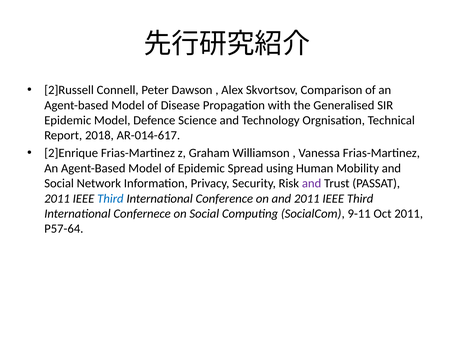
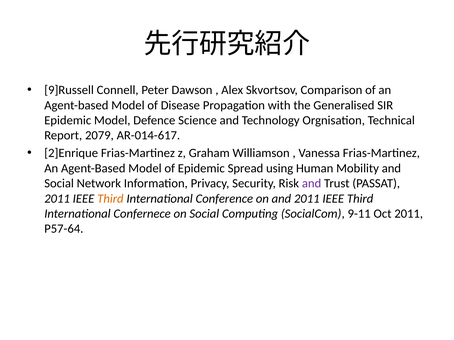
2]Russell: 2]Russell -> 9]Russell
2018: 2018 -> 2079
Third at (110, 199) colour: blue -> orange
